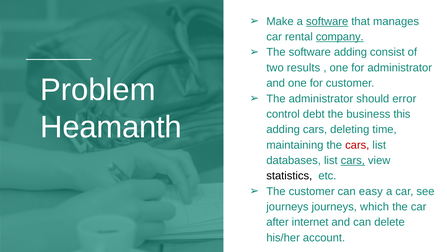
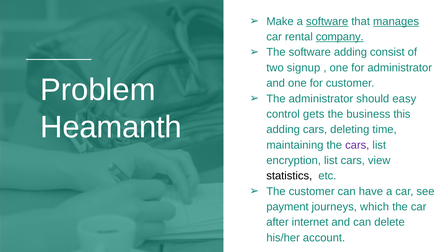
manages underline: none -> present
results: results -> signup
error: error -> easy
debt: debt -> gets
cars at (357, 145) colour: red -> purple
databases: databases -> encryption
cars at (353, 160) underline: present -> none
easy: easy -> have
journeys at (287, 206): journeys -> payment
